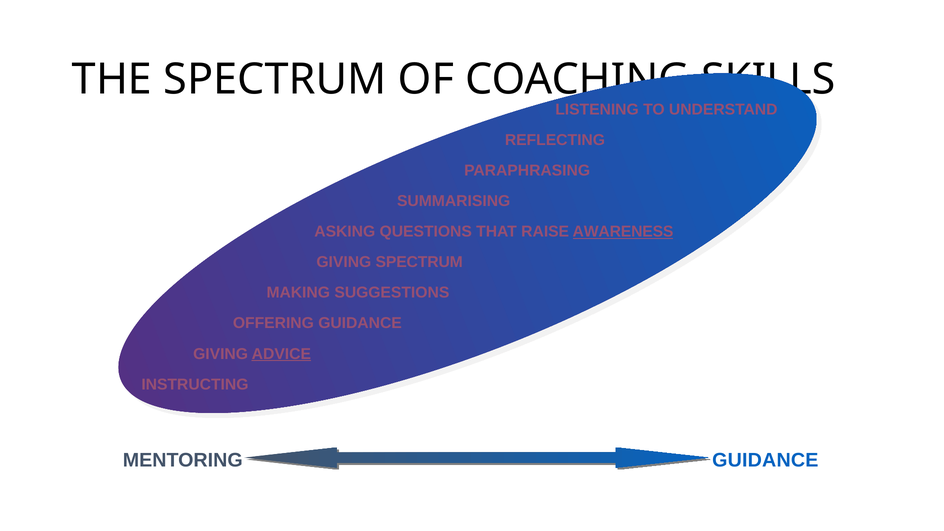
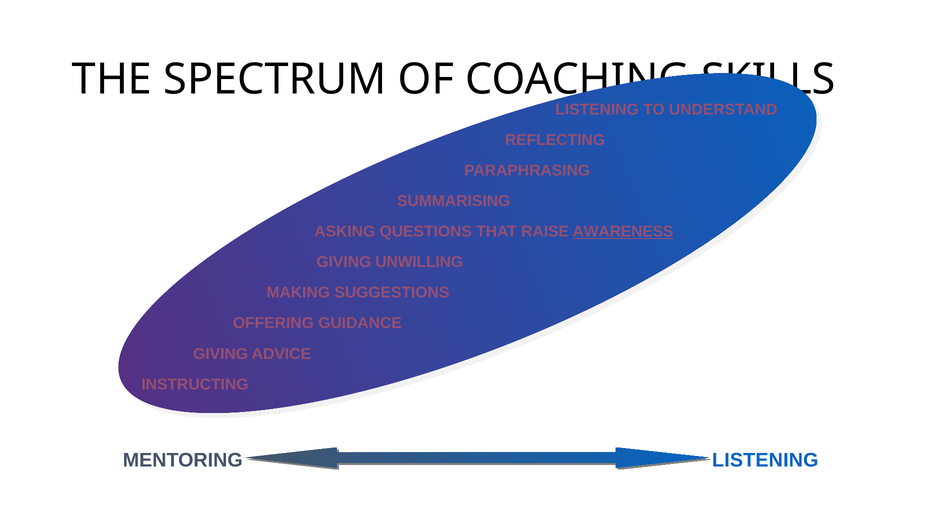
GIVING SPECTRUM: SPECTRUM -> UNWILLING
ADVICE underline: present -> none
MENTORING GUIDANCE: GUIDANCE -> LISTENING
